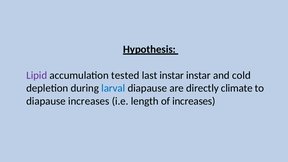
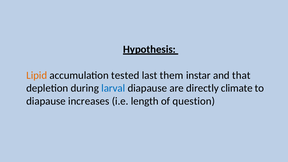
Lipid colour: purple -> orange
last instar: instar -> them
cold: cold -> that
of increases: increases -> question
